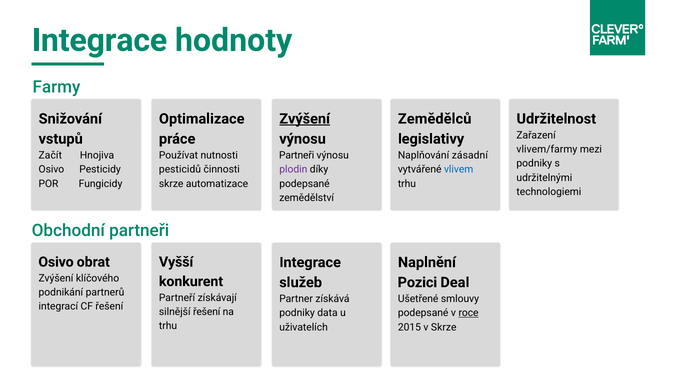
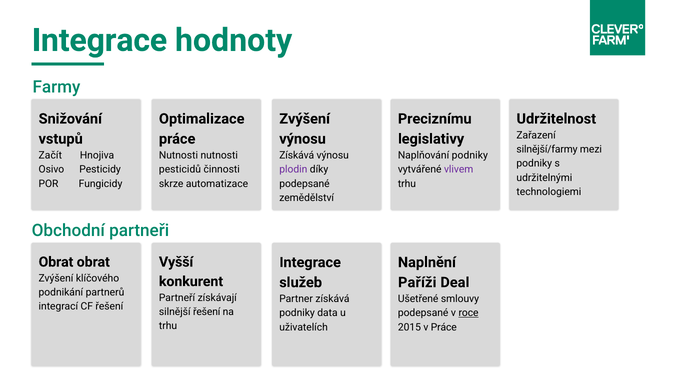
Zvýšení at (305, 119) underline: present -> none
Zemědělců: Zemědělců -> Preciznímu
vlivem/farmy: vlivem/farmy -> silnější/farmy
Používat at (179, 155): Používat -> Nutnosti
Partneři at (297, 155): Partneři -> Získává
Naplňování zásadní: zásadní -> podniky
vlivem colour: blue -> purple
Osivo at (56, 262): Osivo -> Obrat
Pozici: Pozici -> Paříži
v Skrze: Skrze -> Práce
